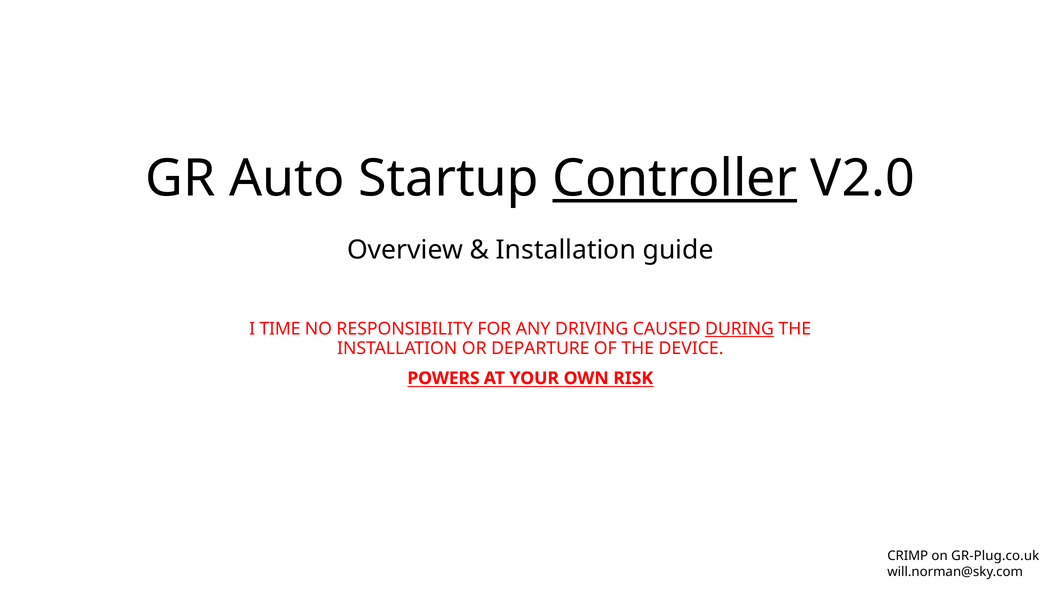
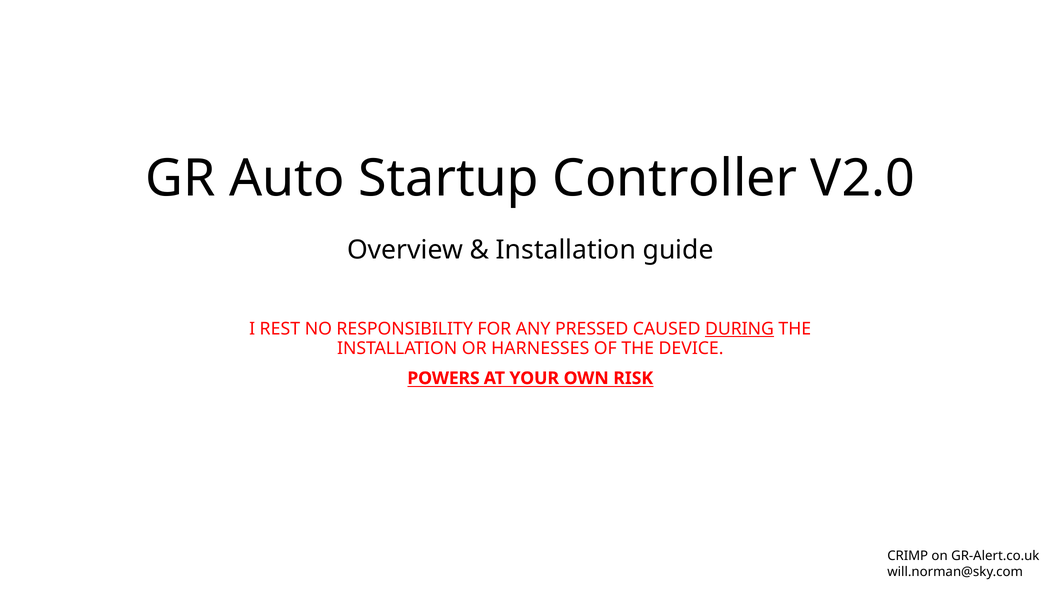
Controller underline: present -> none
TIME: TIME -> REST
DRIVING: DRIVING -> PRESSED
DEPARTURE: DEPARTURE -> HARNESSES
GR-Plug.co.uk: GR-Plug.co.uk -> GR-Alert.co.uk
